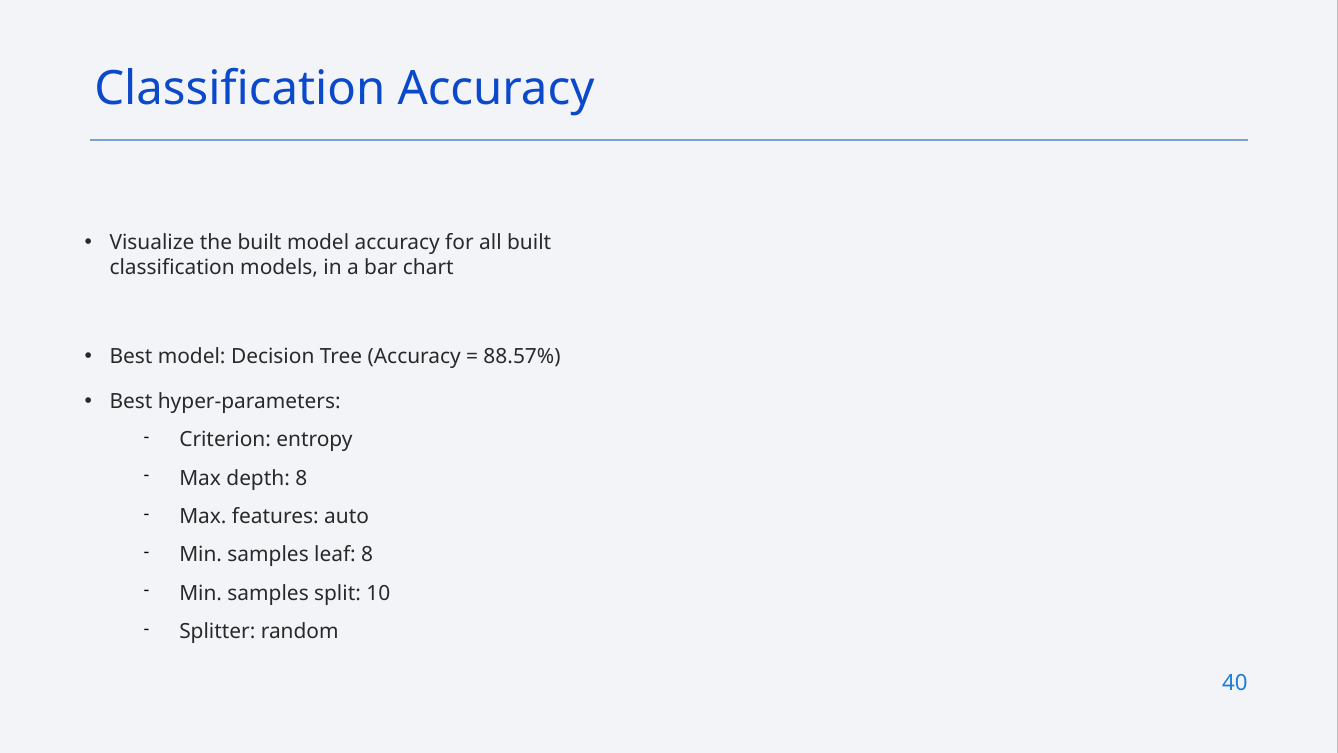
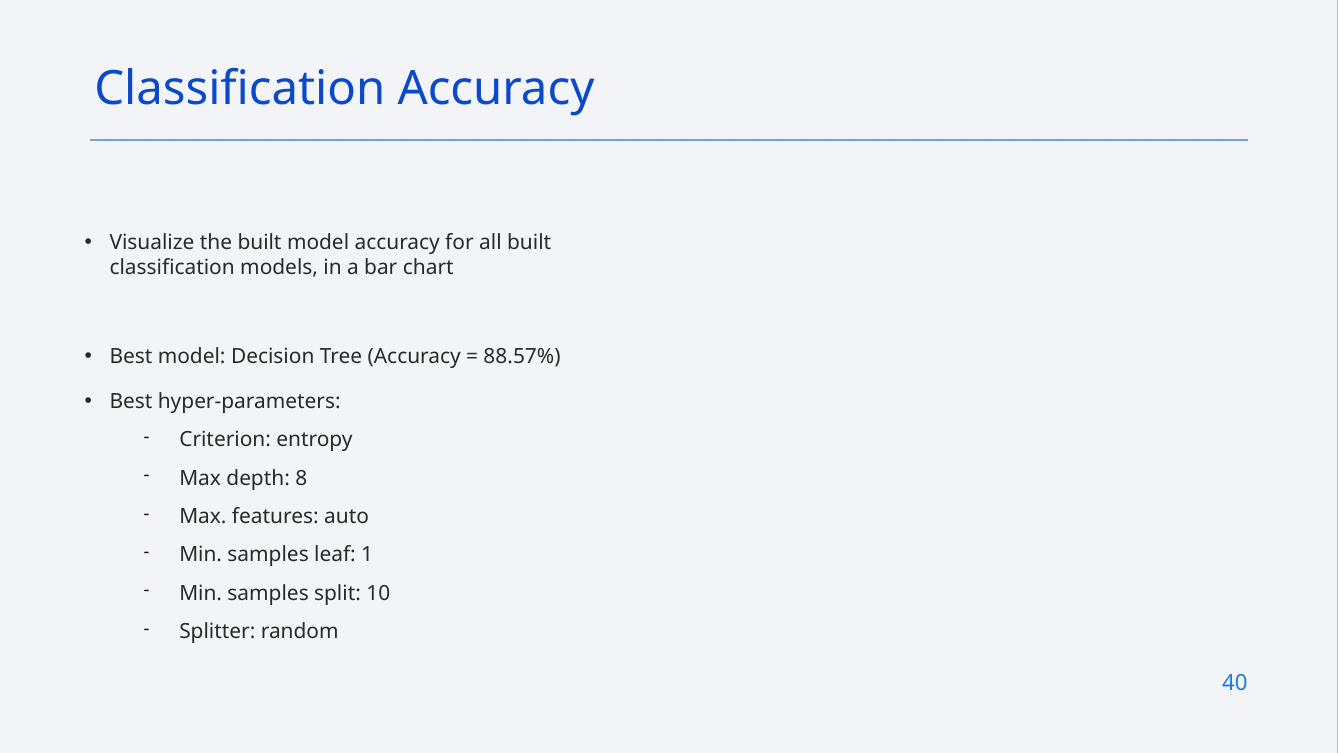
leaf 8: 8 -> 1
